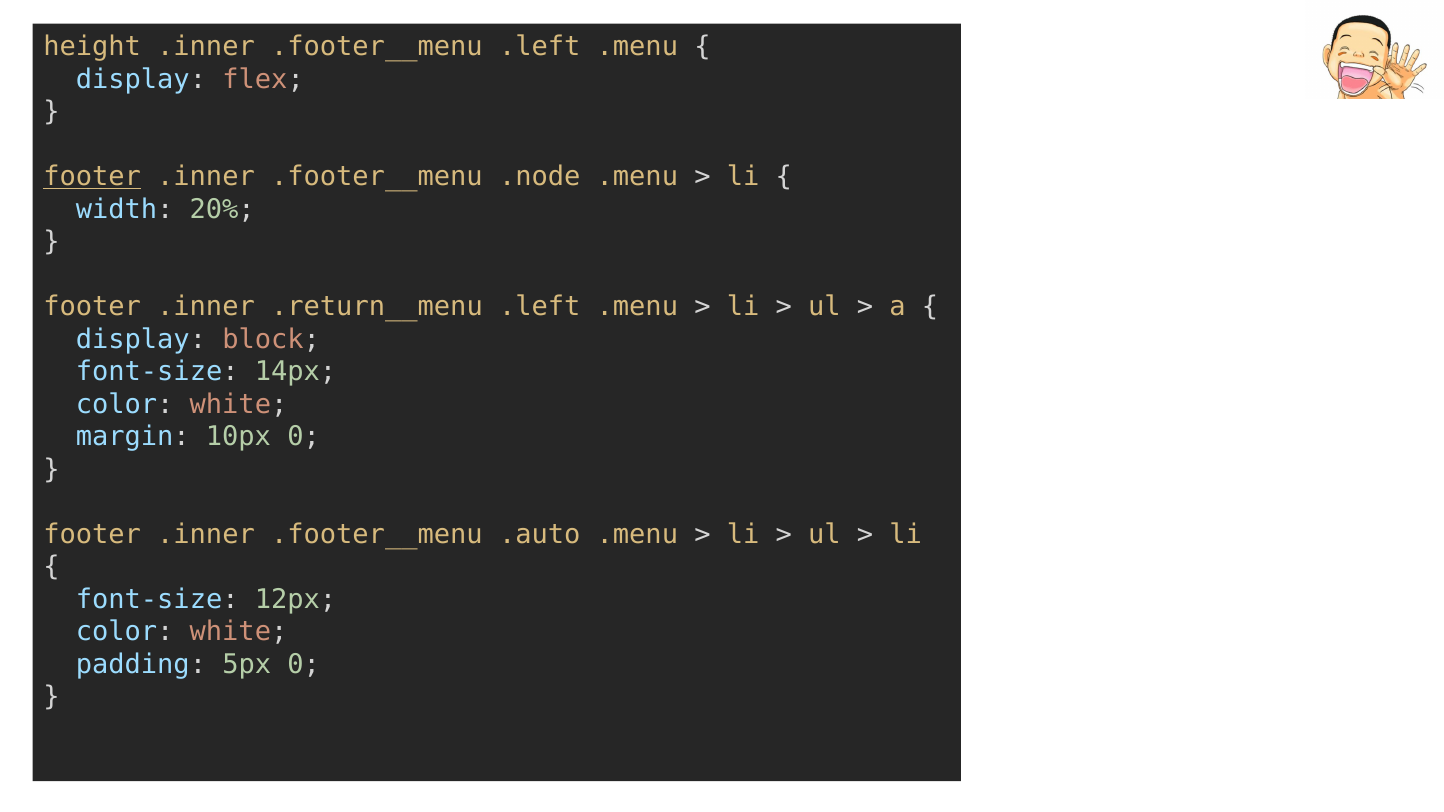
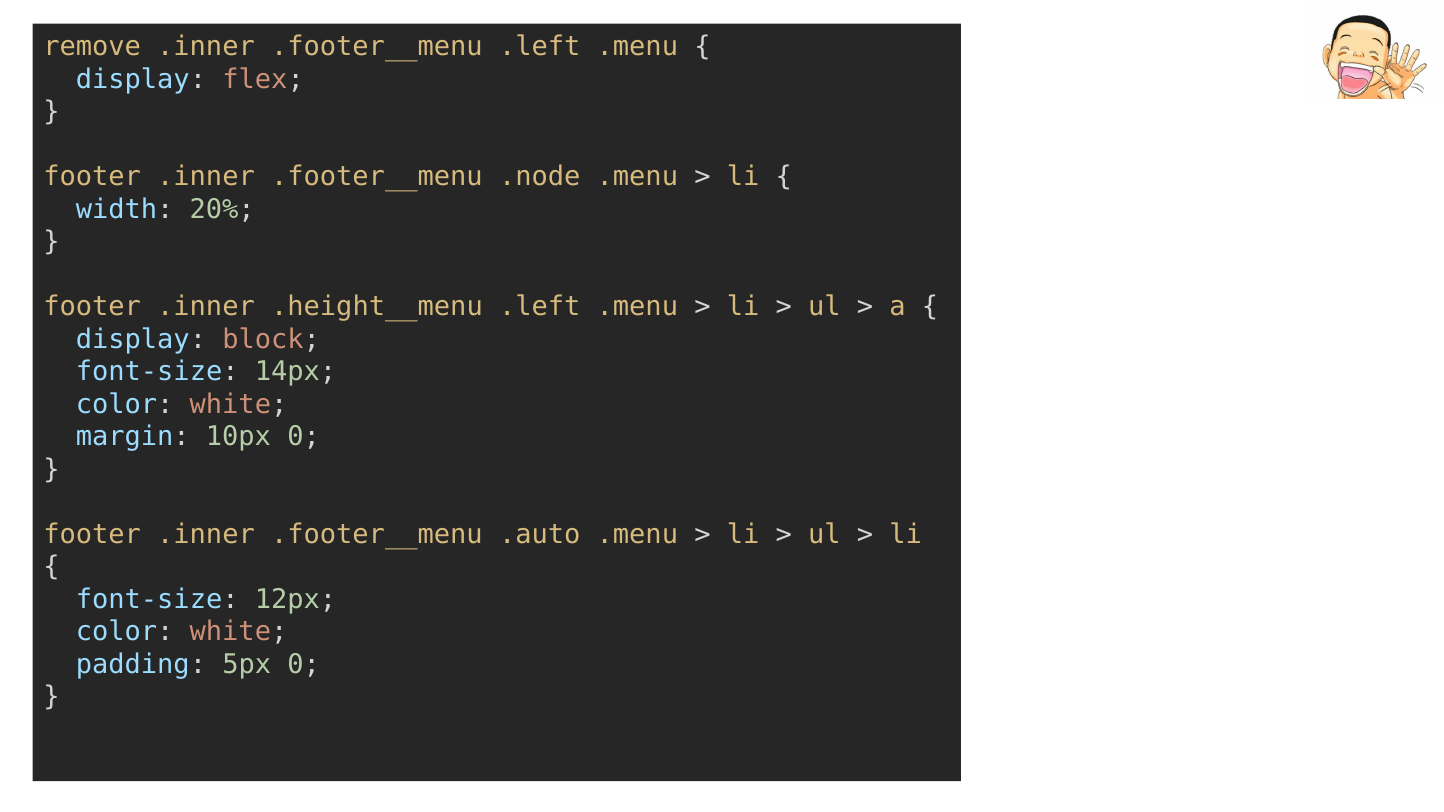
height: height -> remove
footer at (92, 177) underline: present -> none
.return__menu: .return__menu -> .height__menu
